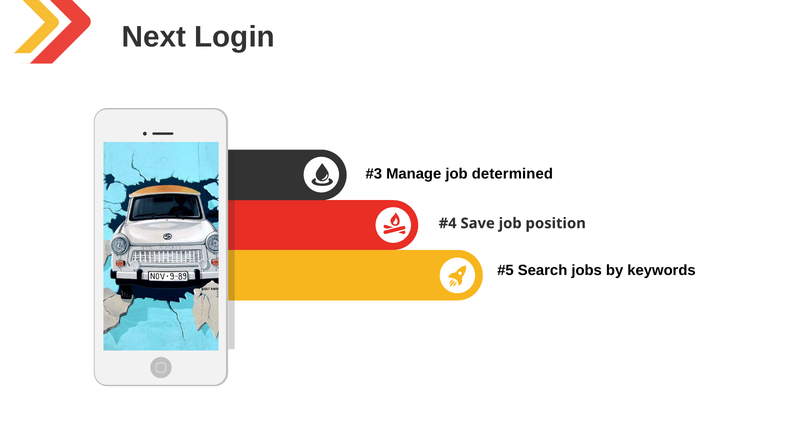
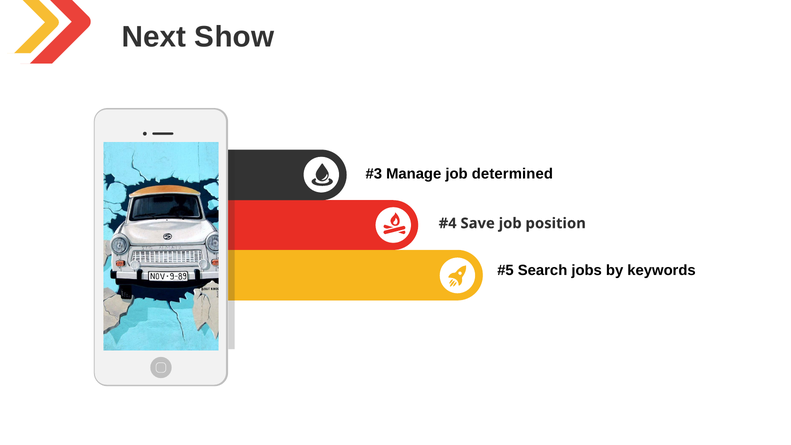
Login: Login -> Show
